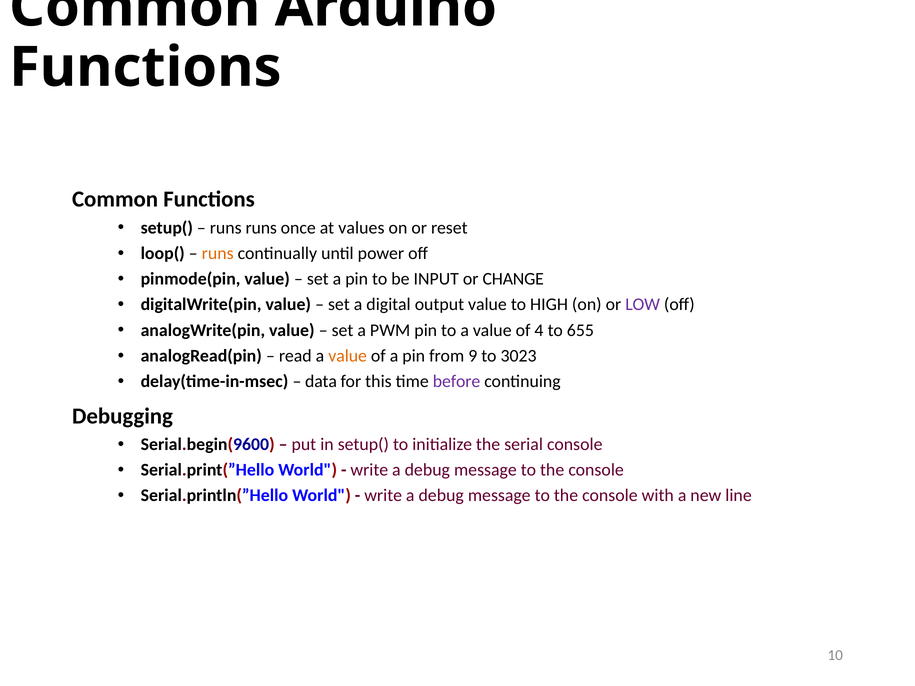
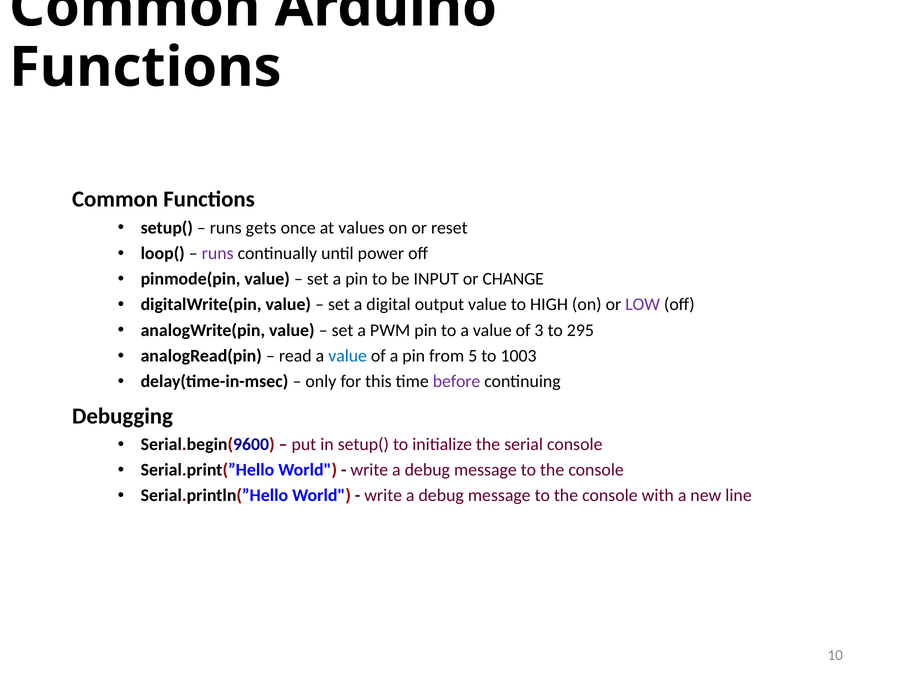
runs runs: runs -> gets
runs at (218, 253) colour: orange -> purple
4: 4 -> 3
655: 655 -> 295
value at (348, 356) colour: orange -> blue
9: 9 -> 5
3023: 3023 -> 1003
data: data -> only
